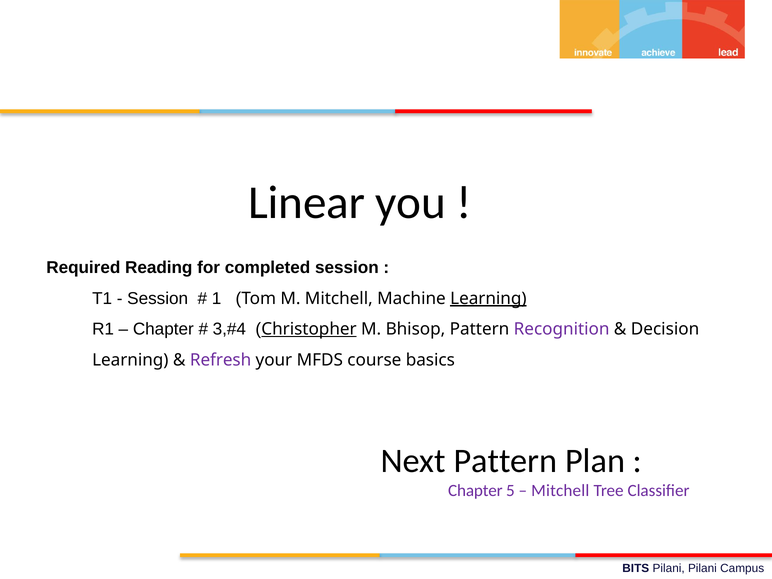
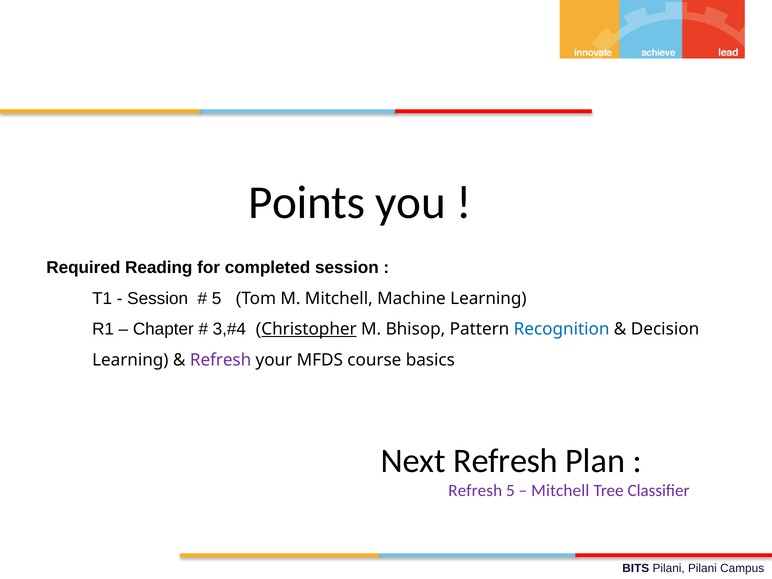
Linear: Linear -> Points
1 at (217, 298): 1 -> 5
Learning at (488, 298) underline: present -> none
Recognition colour: purple -> blue
Next Pattern: Pattern -> Refresh
Chapter at (475, 491): Chapter -> Refresh
